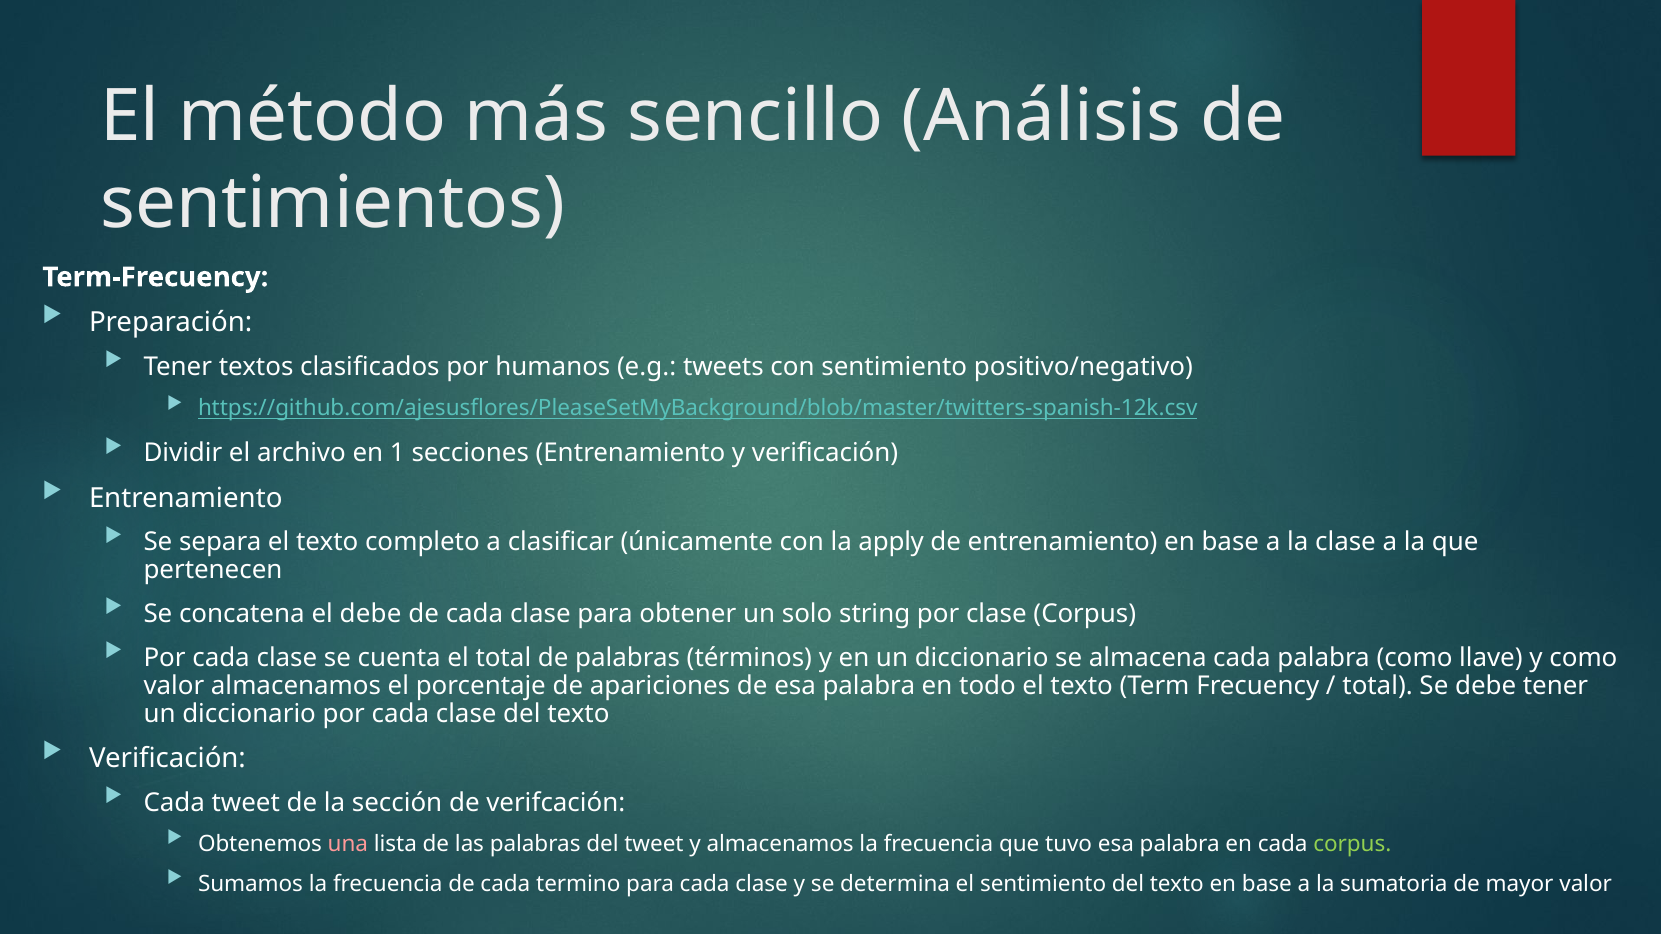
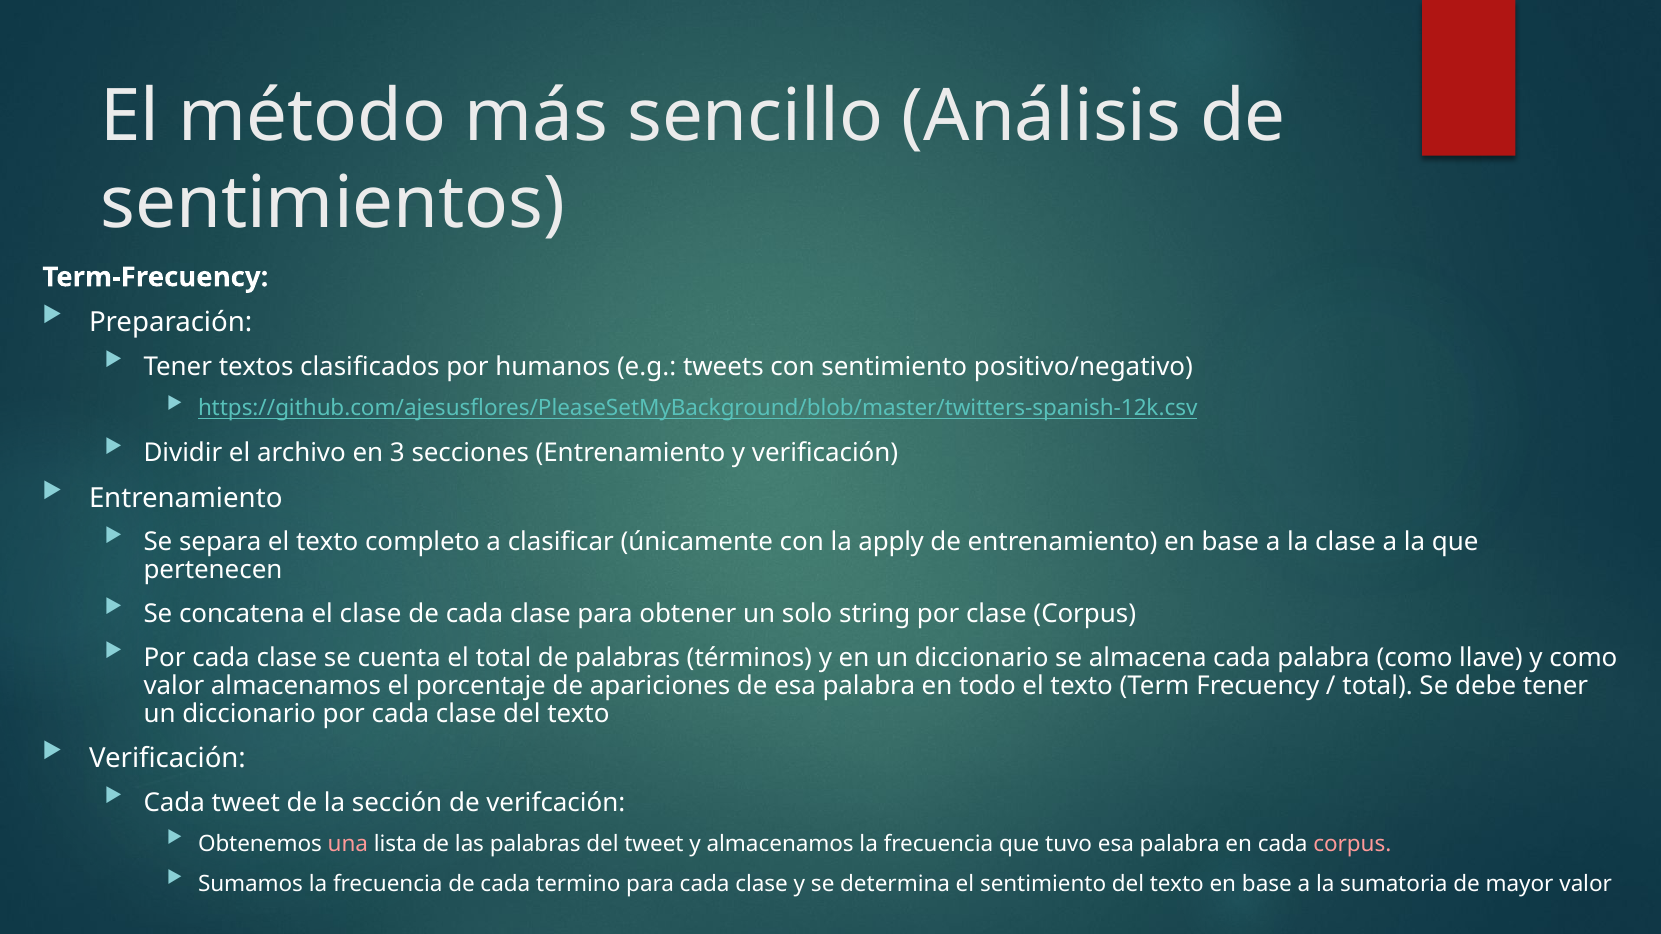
1: 1 -> 3
el debe: debe -> clase
corpus at (1352, 844) colour: light green -> pink
